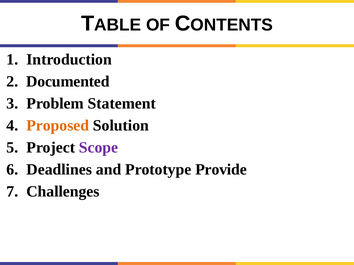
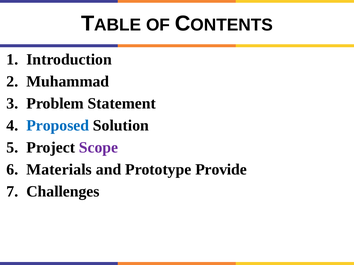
Documented: Documented -> Muhammad
Proposed colour: orange -> blue
Deadlines: Deadlines -> Materials
